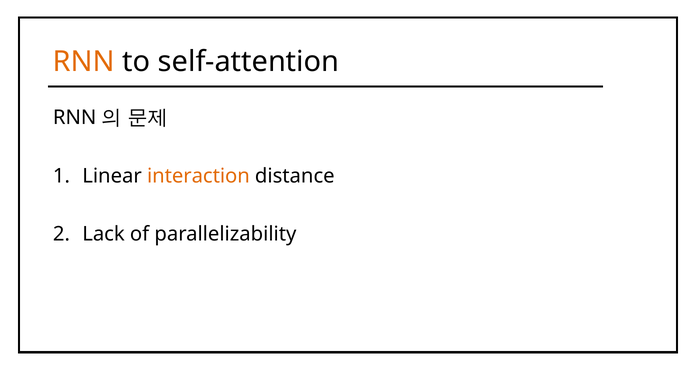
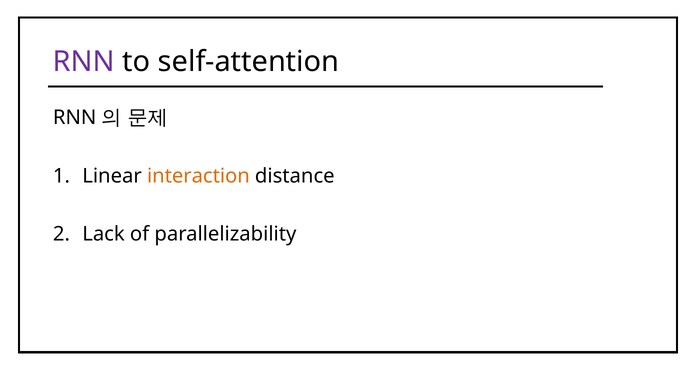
RNN at (84, 62) colour: orange -> purple
